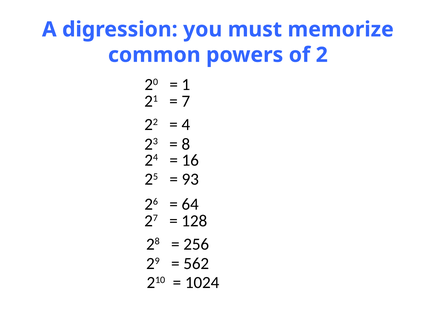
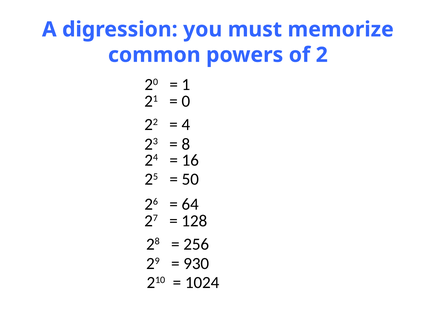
7: 7 -> 0
93: 93 -> 50
562: 562 -> 930
